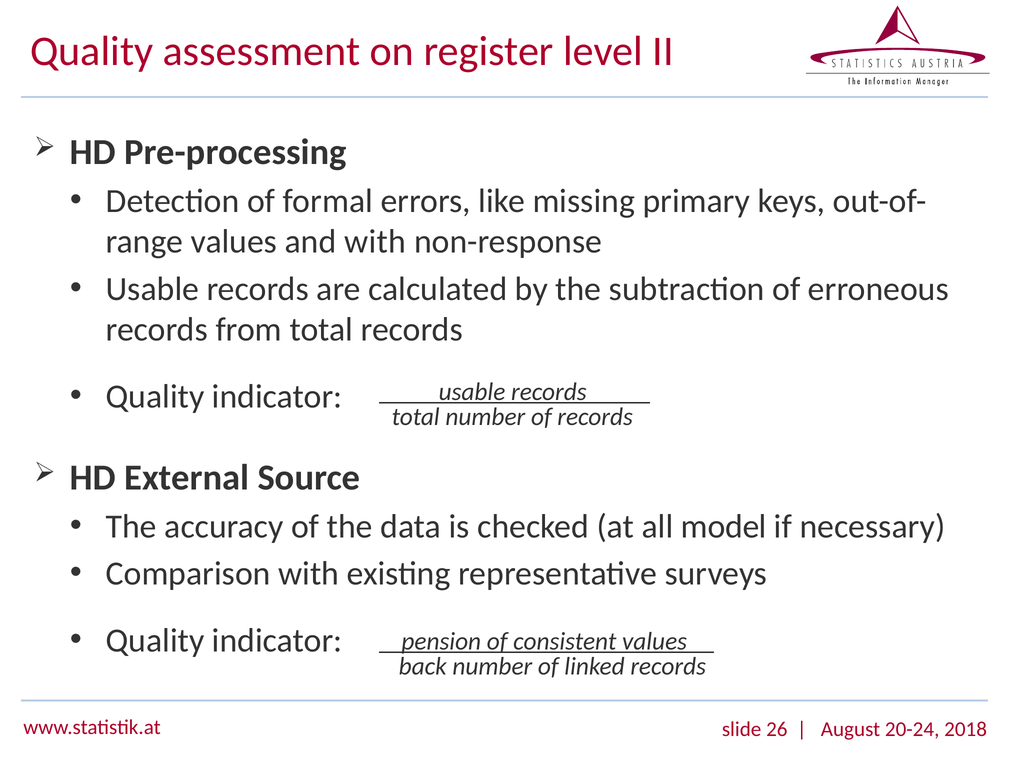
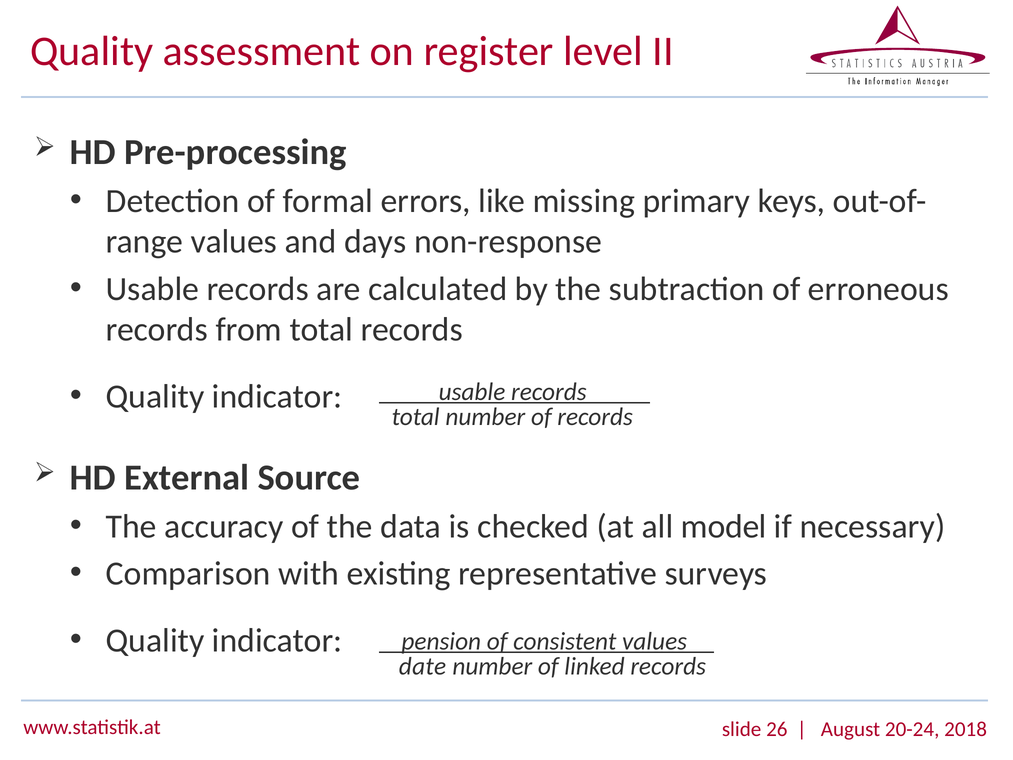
and with: with -> days
back: back -> date
